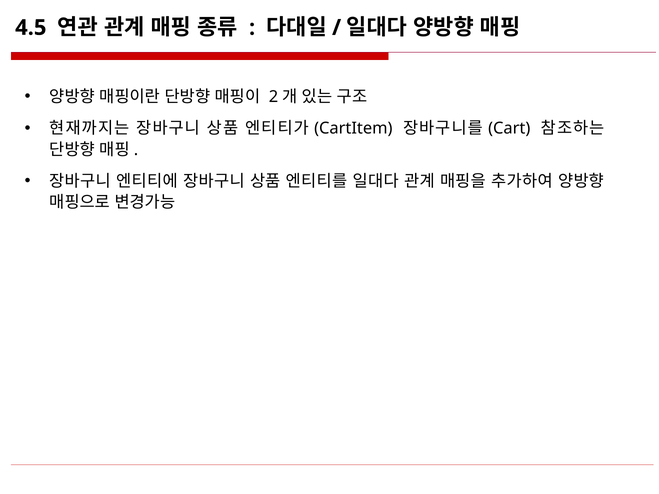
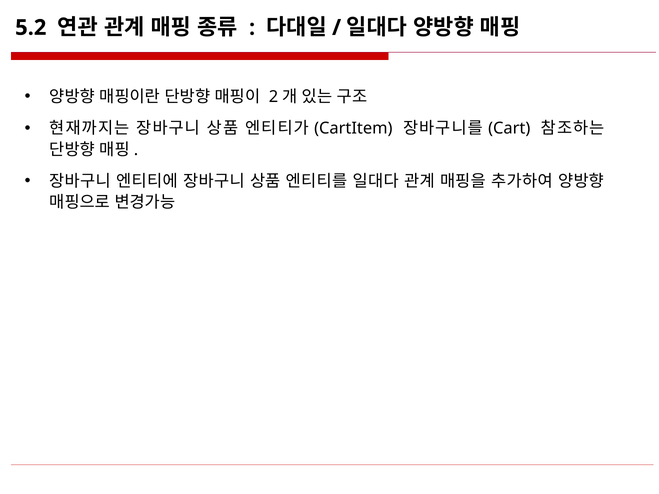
4.5: 4.5 -> 5.2
